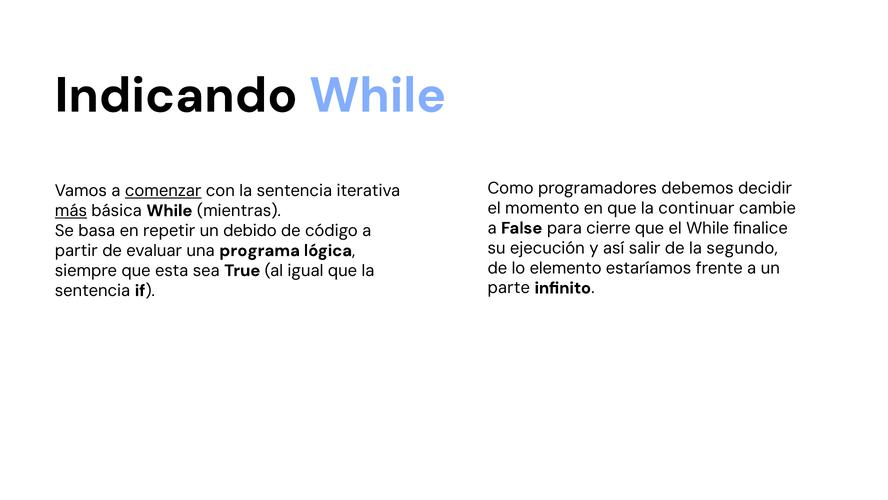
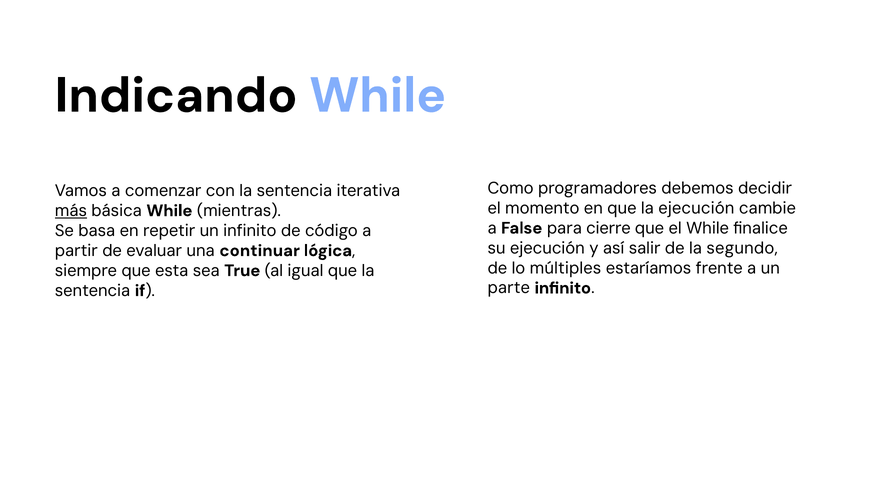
comenzar underline: present -> none
la continuar: continuar -> ejecución
un debido: debido -> infinito
programa: programa -> continuar
elemento: elemento -> múltiples
